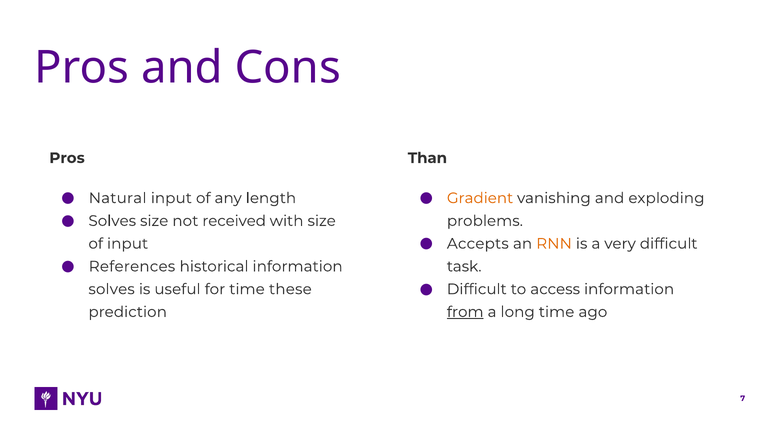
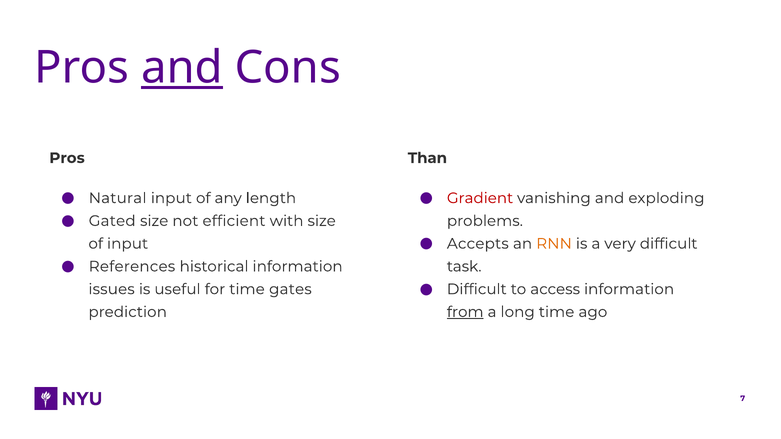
and at (182, 68) underline: none -> present
Gradient colour: orange -> red
Solves at (112, 221): Solves -> Gated
received: received -> efficient
solves at (112, 289): solves -> issues
these: these -> gates
